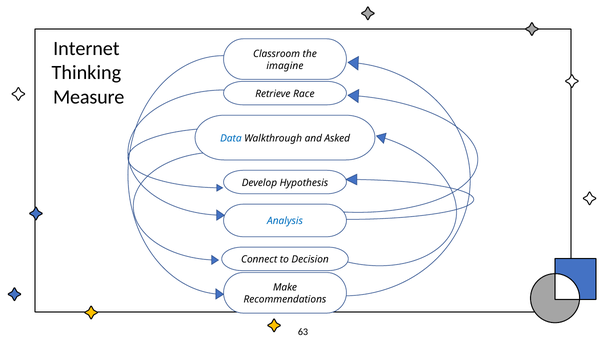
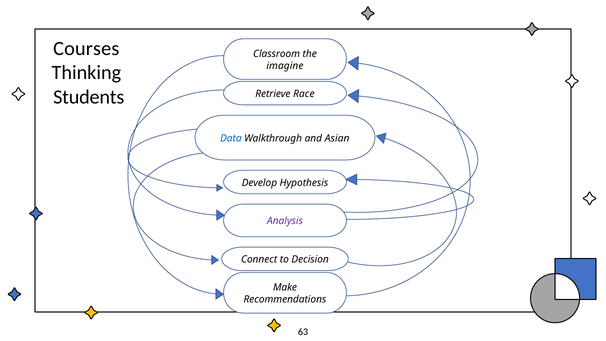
Internet: Internet -> Courses
Measure: Measure -> Students
Asked: Asked -> Asian
Analysis colour: blue -> purple
